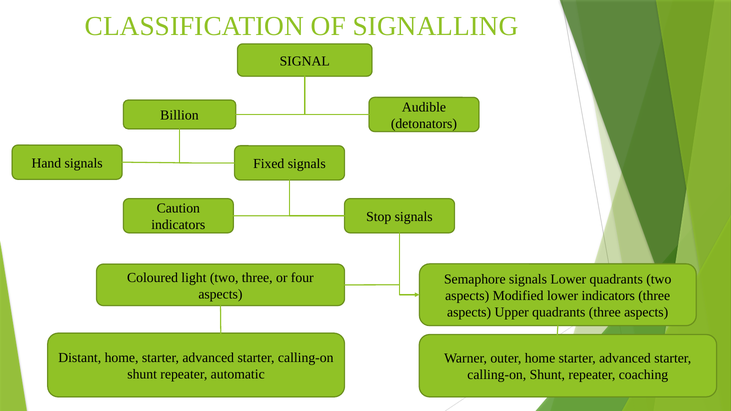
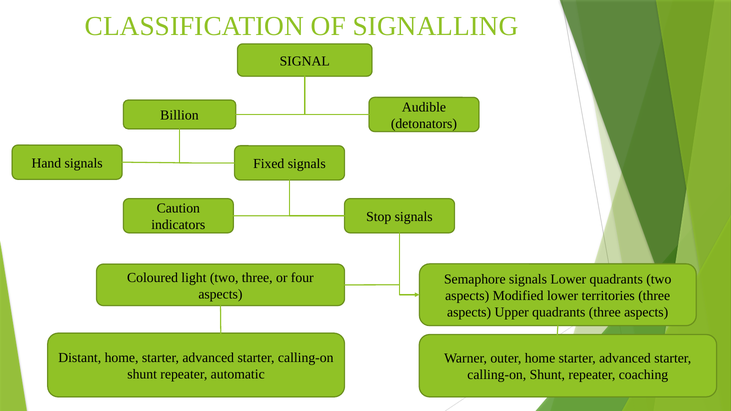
lower indicators: indicators -> territories
